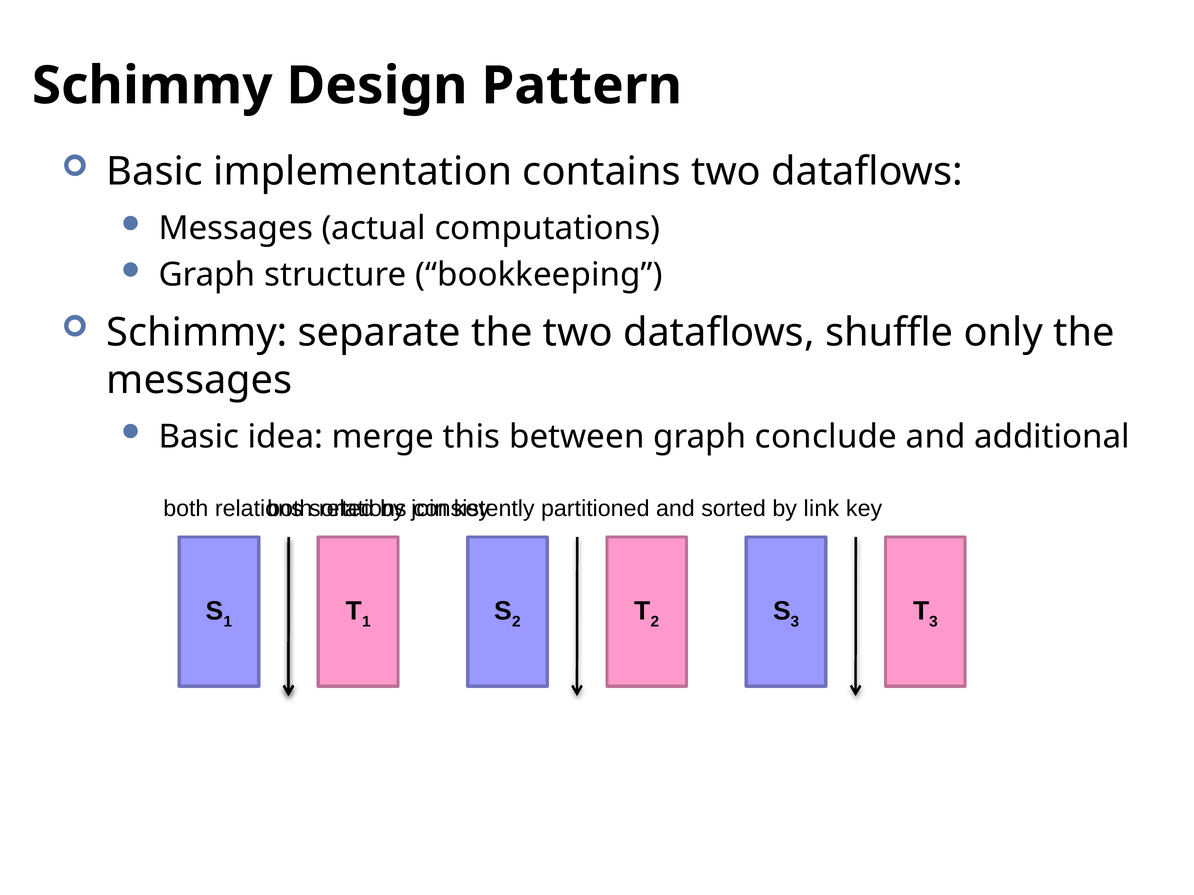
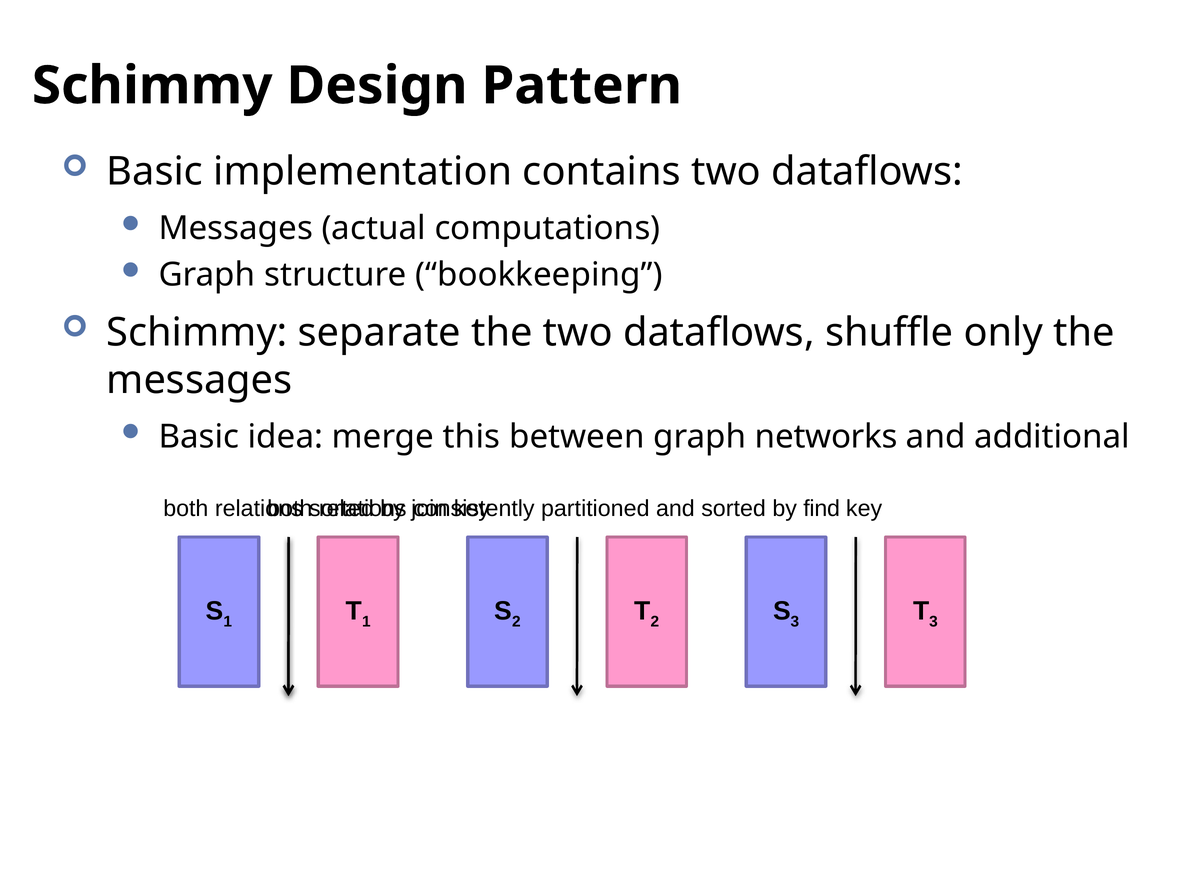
conclude: conclude -> networks
link: link -> find
